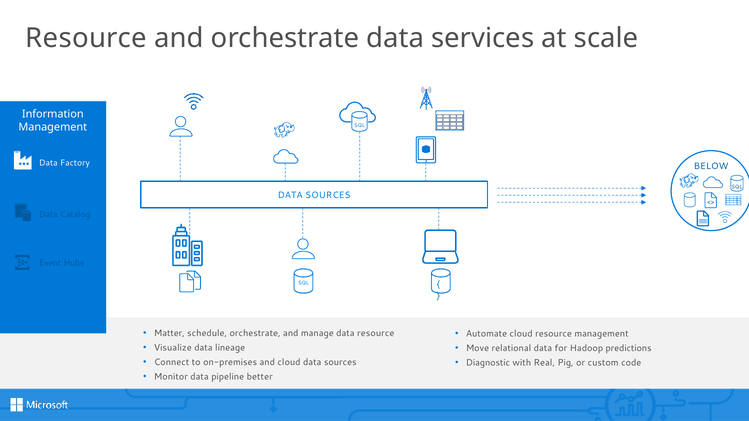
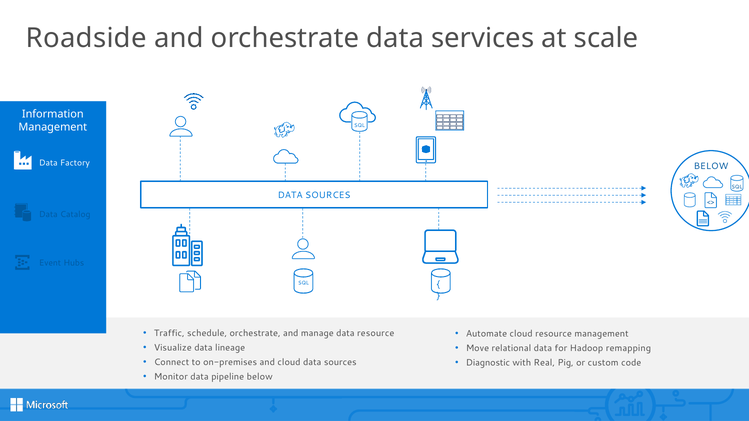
Resource at (86, 38): Resource -> Roadside
Matter: Matter -> Traffic
predictions: predictions -> remapping
pipeline better: better -> below
